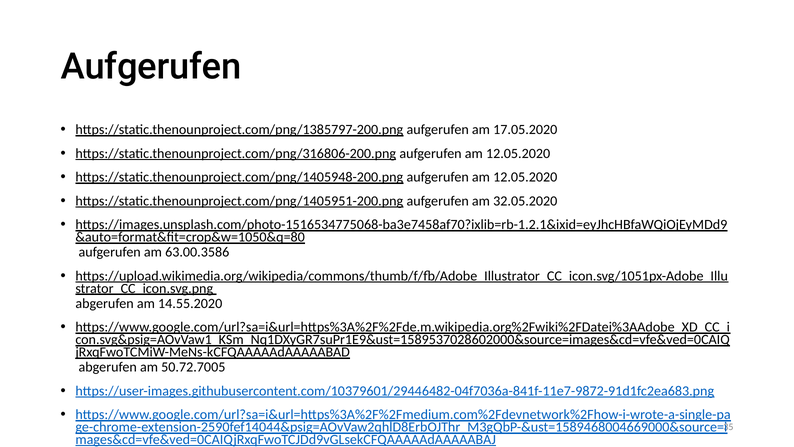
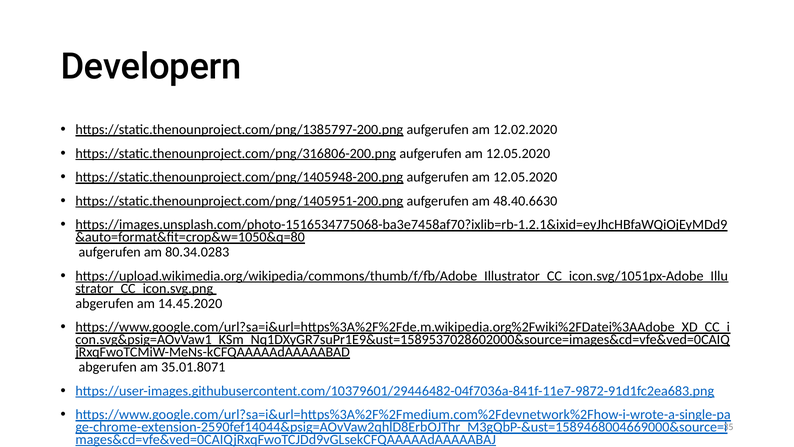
Aufgerufen at (151, 67): Aufgerufen -> Developern
17.05.2020: 17.05.2020 -> 12.02.2020
32.05.2020: 32.05.2020 -> 48.40.6630
63.00.3586: 63.00.3586 -> 80.34.0283
14.55.2020: 14.55.2020 -> 14.45.2020
50.72.7005: 50.72.7005 -> 35.01.8071
